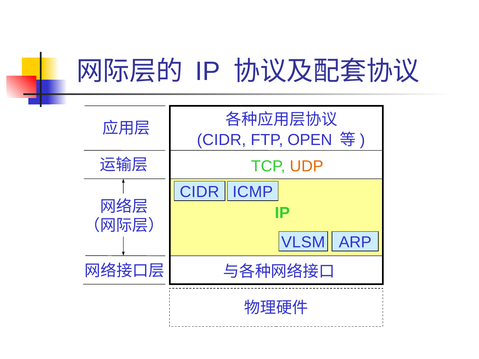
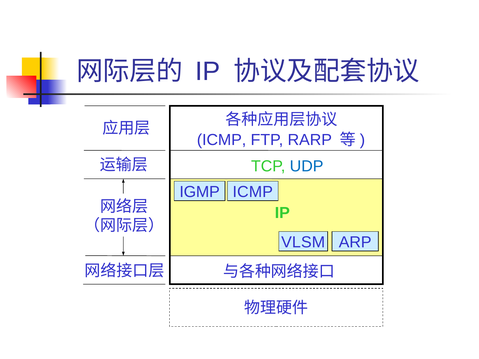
CIDR at (221, 140): CIDR -> ICMP
OPEN: OPEN -> RARP
UDP colour: orange -> blue
CIDR at (199, 192): CIDR -> IGMP
